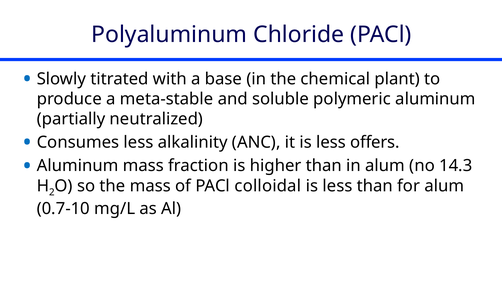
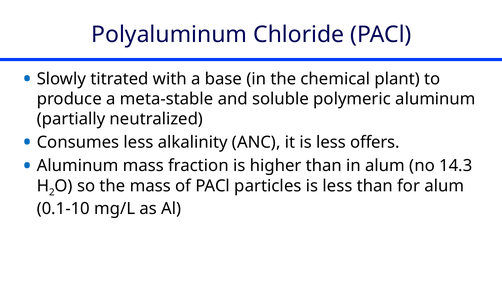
colloidal: colloidal -> particles
0.7-10: 0.7-10 -> 0.1-10
